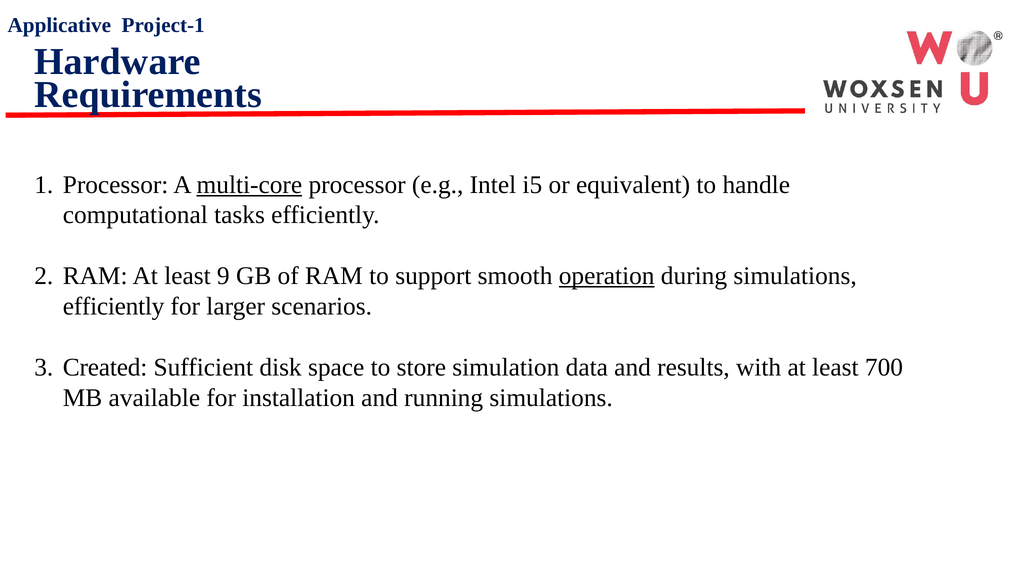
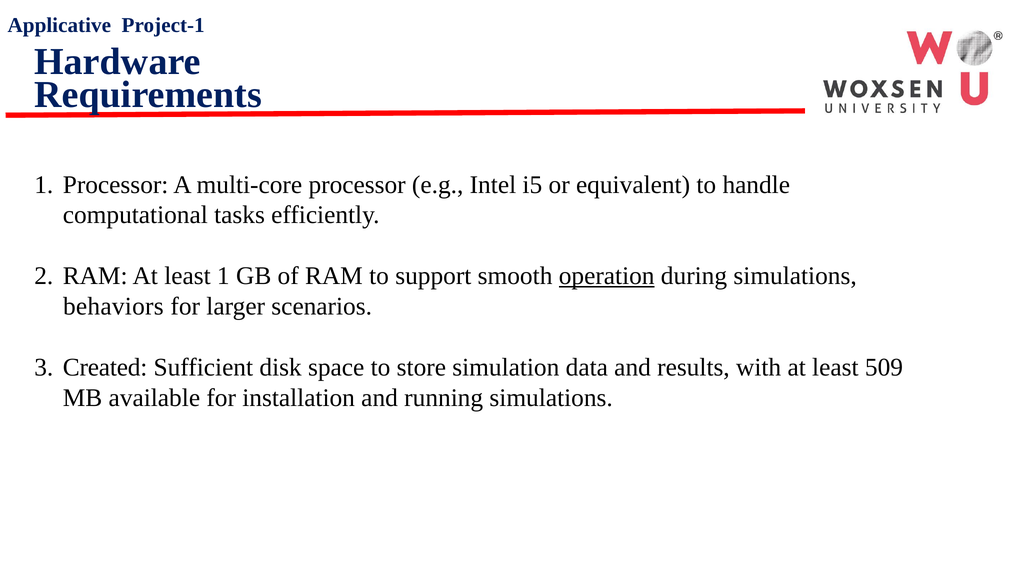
multi-core underline: present -> none
least 9: 9 -> 1
efficiently at (114, 306): efficiently -> behaviors
700: 700 -> 509
